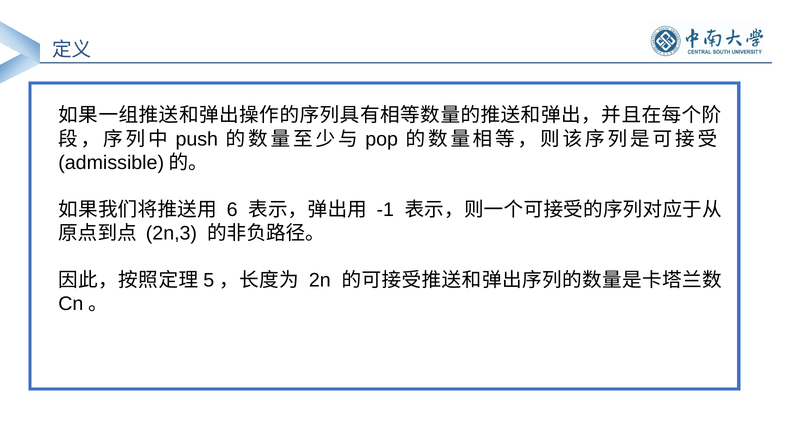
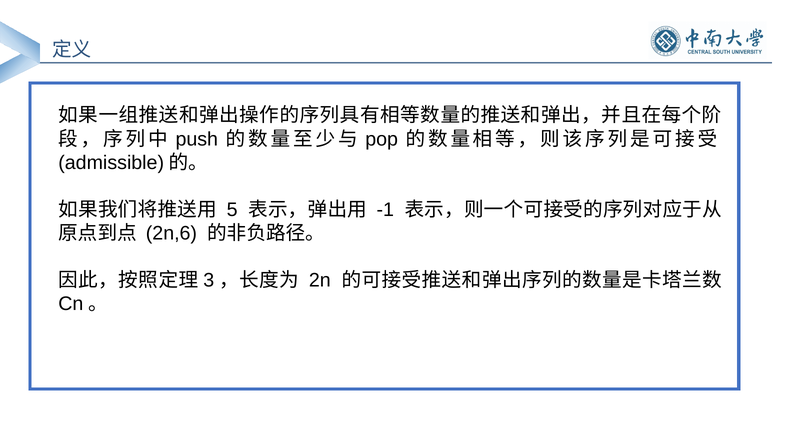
6: 6 -> 5
2n,3: 2n,3 -> 2n,6
5: 5 -> 3
